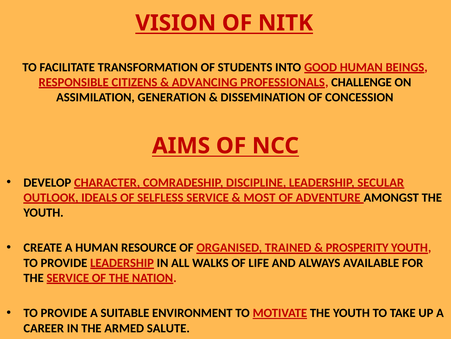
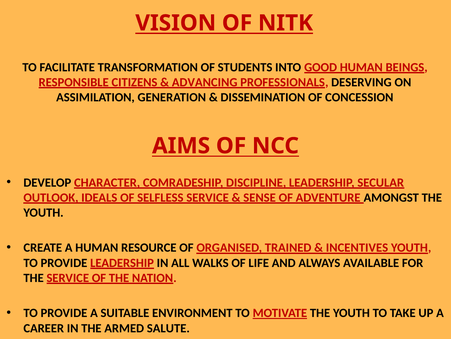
CHALLENGE: CHALLENGE -> DESERVING
MOST: MOST -> SENSE
PROSPERITY: PROSPERITY -> INCENTIVES
